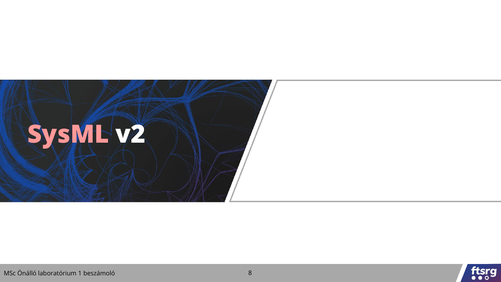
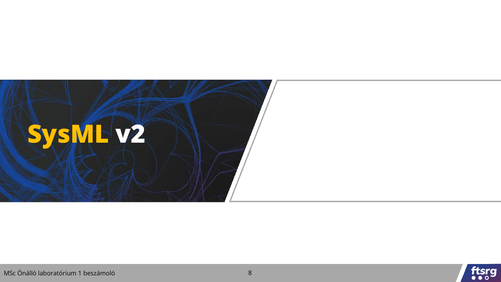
SysML colour: pink -> yellow
